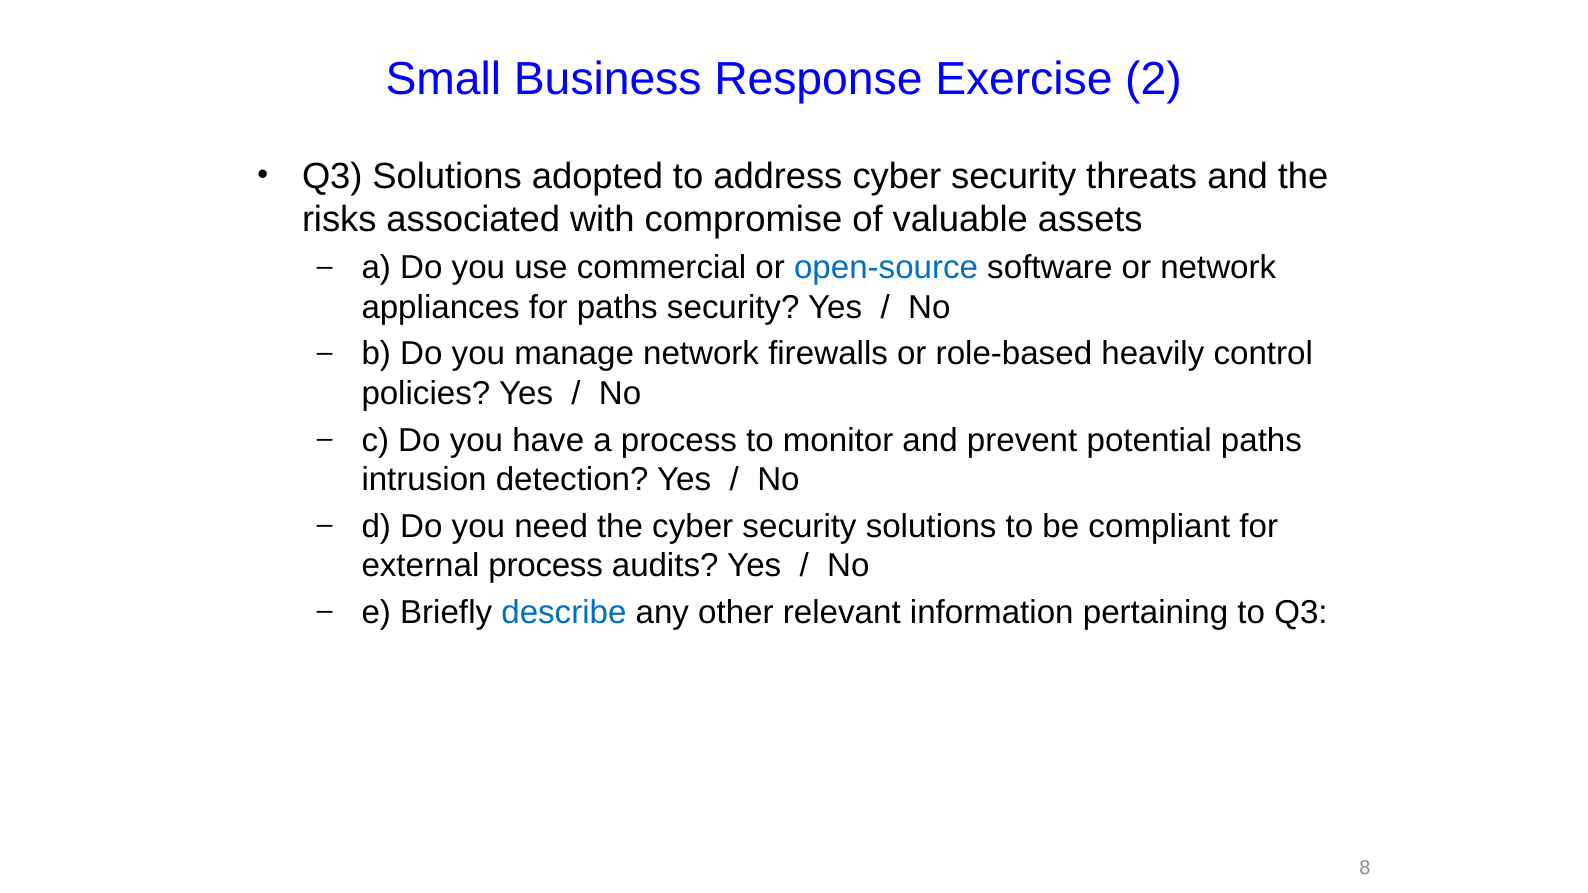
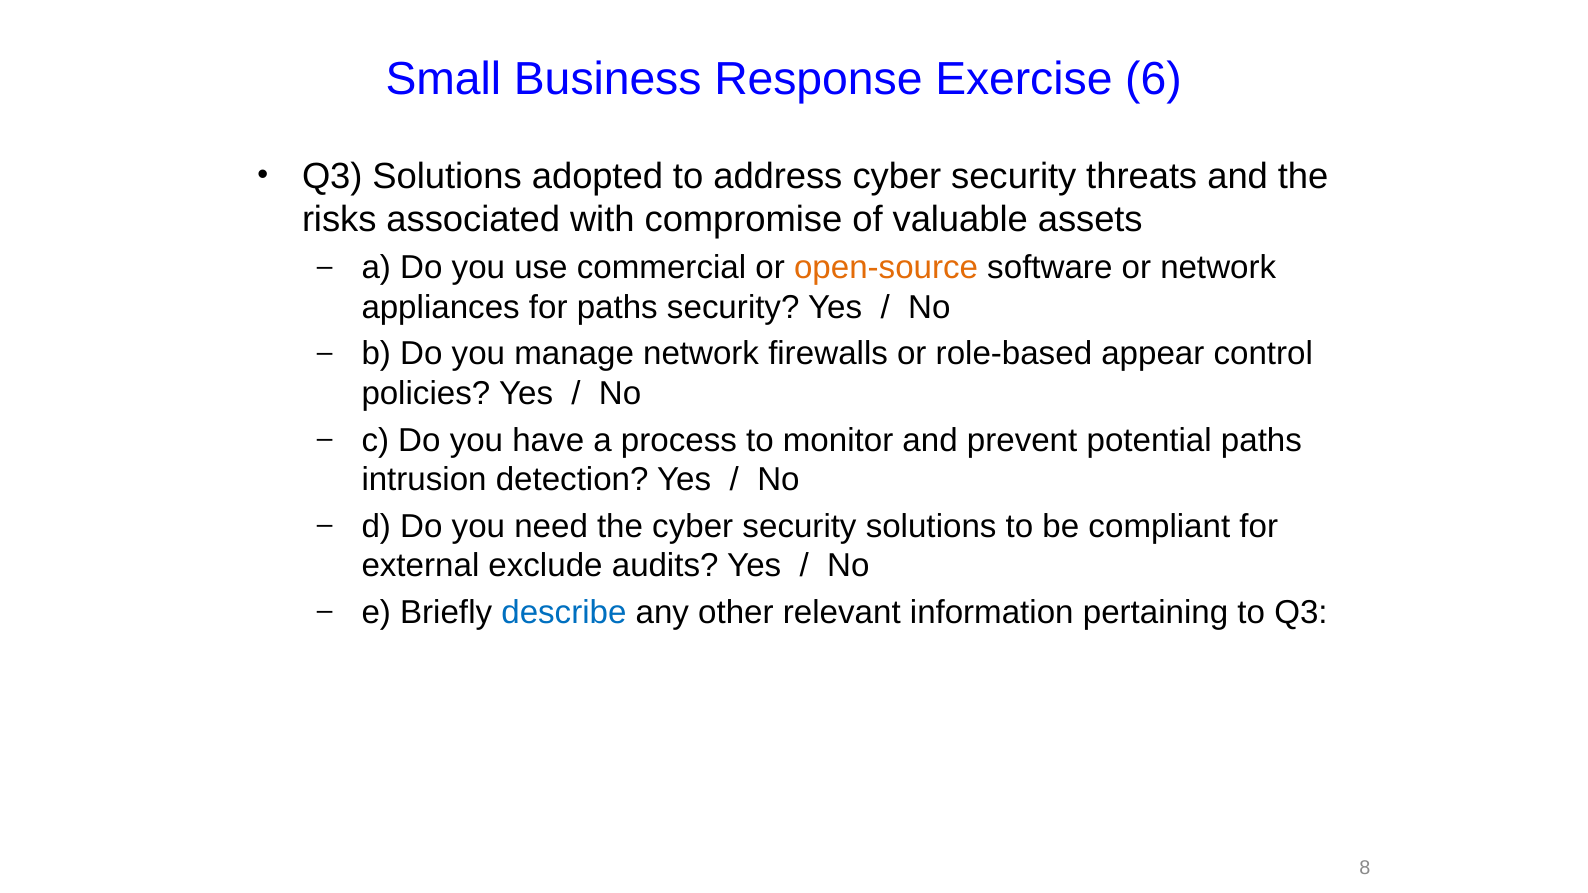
2: 2 -> 6
open-source colour: blue -> orange
heavily: heavily -> appear
external process: process -> exclude
